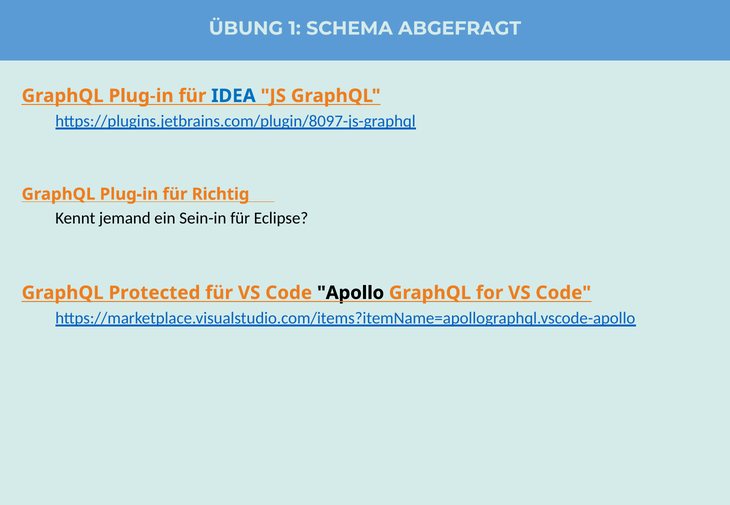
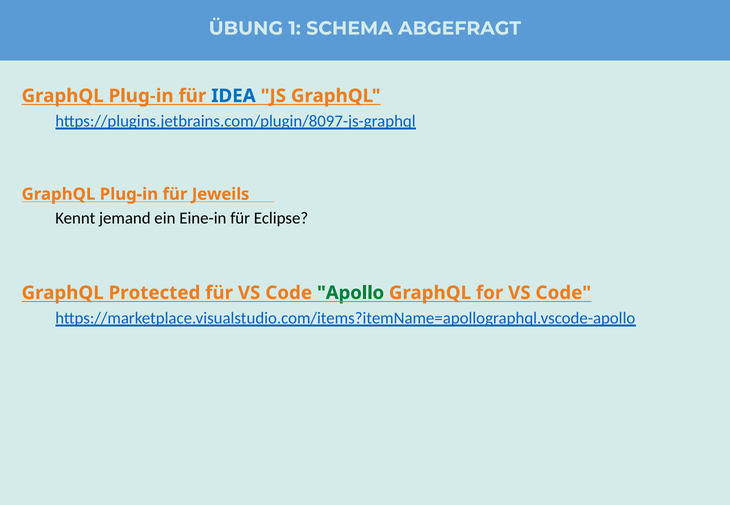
Richtig: Richtig -> Jeweils
Sein-in: Sein-in -> Eine-in
Apollo colour: black -> green
